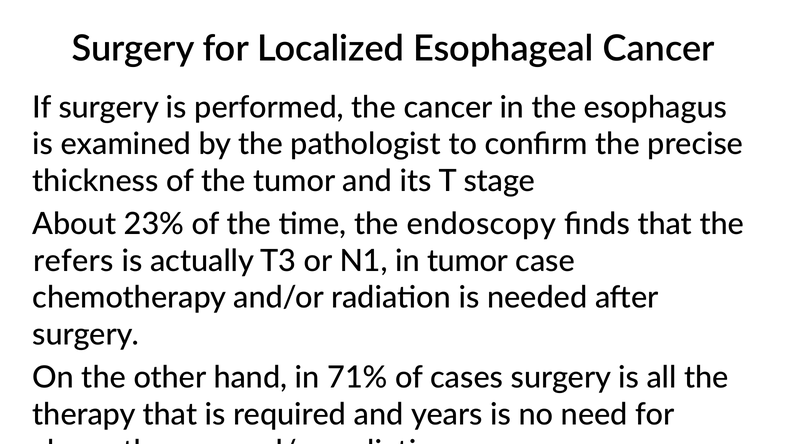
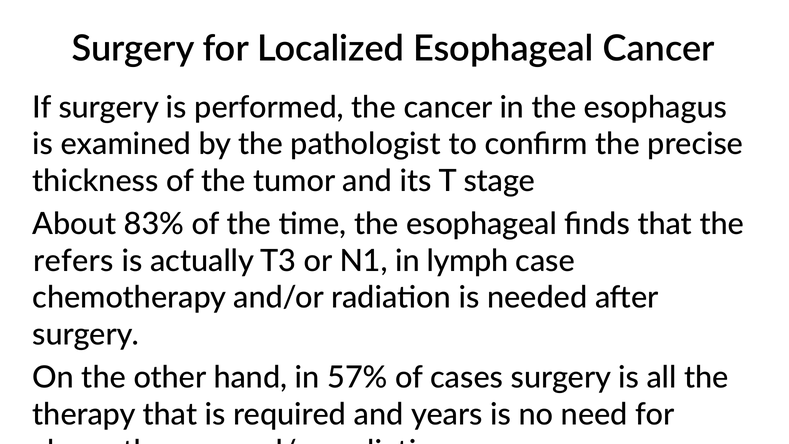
23%: 23% -> 83%
the endoscopy: endoscopy -> esophageal
in tumor: tumor -> lymph
71%: 71% -> 57%
